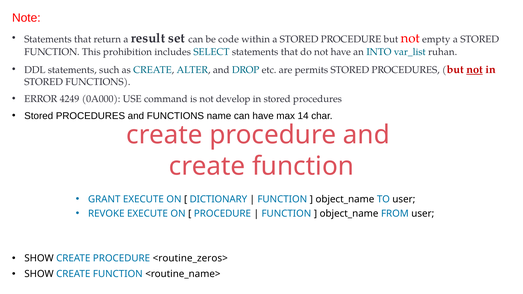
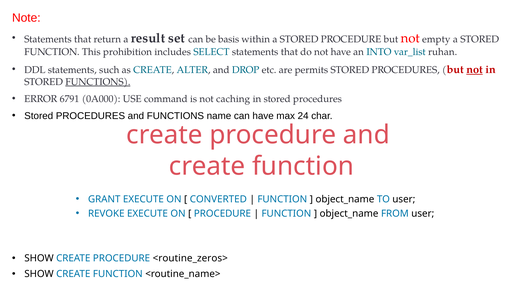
code: code -> basis
FUNCTIONS at (98, 82) underline: none -> present
4249: 4249 -> 6791
develop: develop -> caching
14: 14 -> 24
DICTIONARY: DICTIONARY -> CONVERTED
